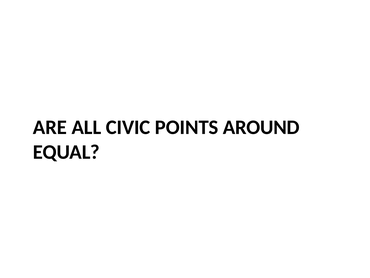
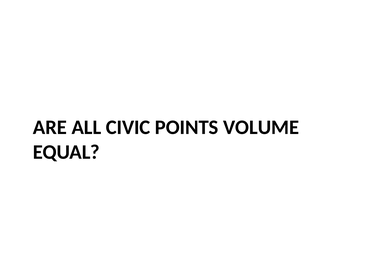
AROUND: AROUND -> VOLUME
